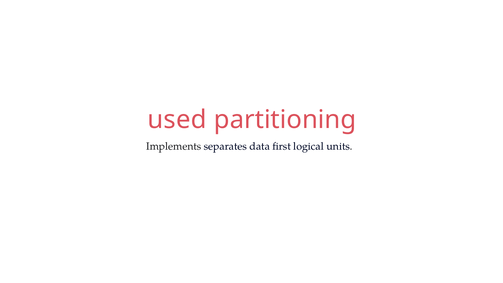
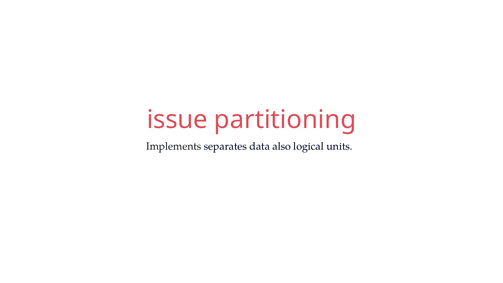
used: used -> issue
first: first -> also
